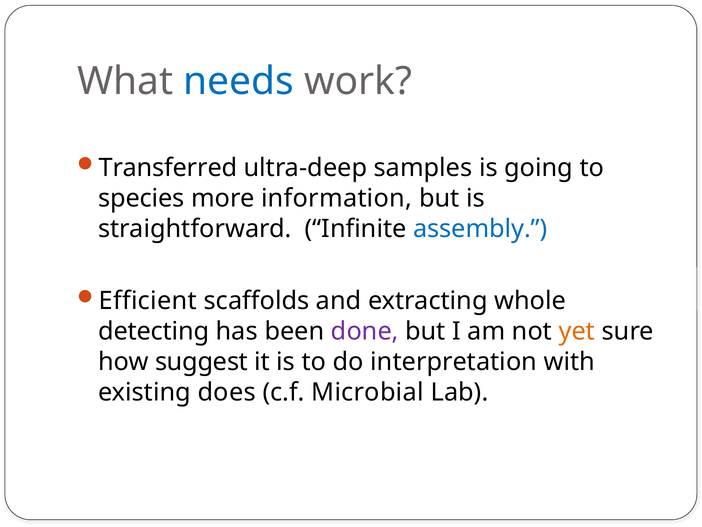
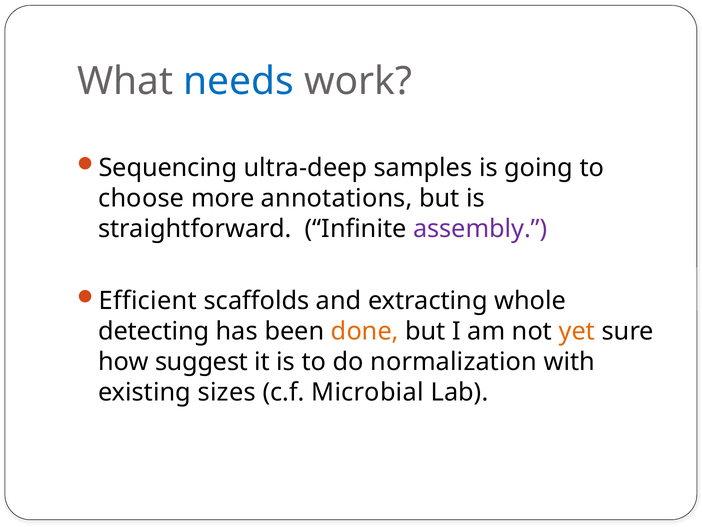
Transferred: Transferred -> Sequencing
species: species -> choose
information: information -> annotations
assembly colour: blue -> purple
done colour: purple -> orange
interpretation: interpretation -> normalization
does: does -> sizes
